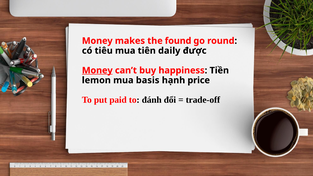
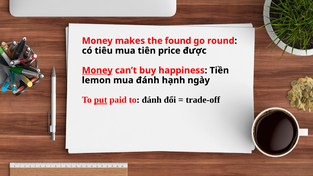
daily: daily -> price
mua basis: basis -> đánh
price: price -> ngày
put underline: none -> present
